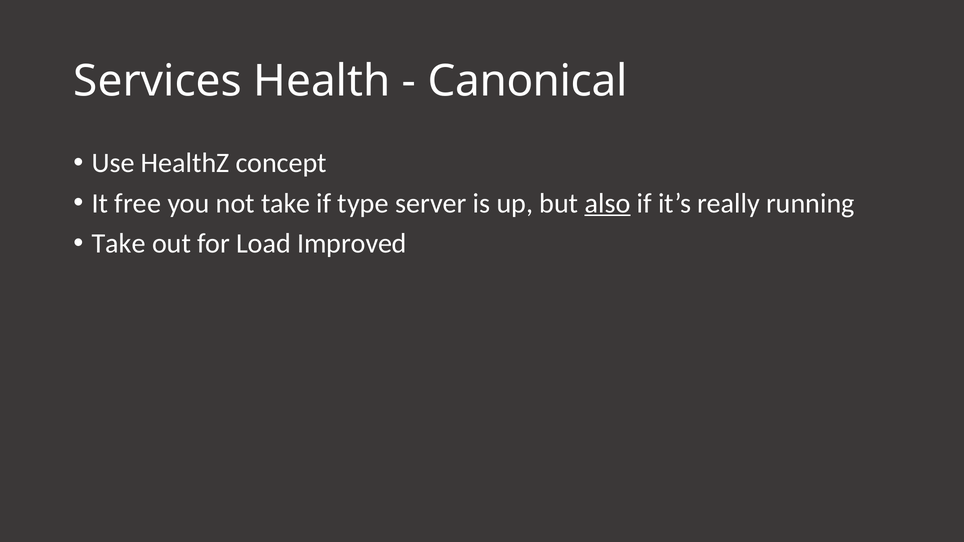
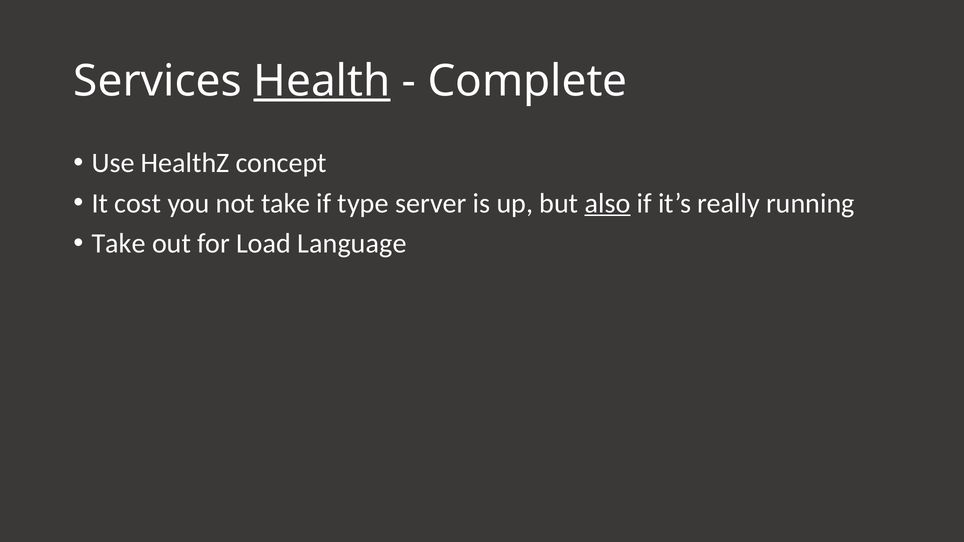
Health underline: none -> present
Canonical: Canonical -> Complete
free: free -> cost
Improved: Improved -> Language
